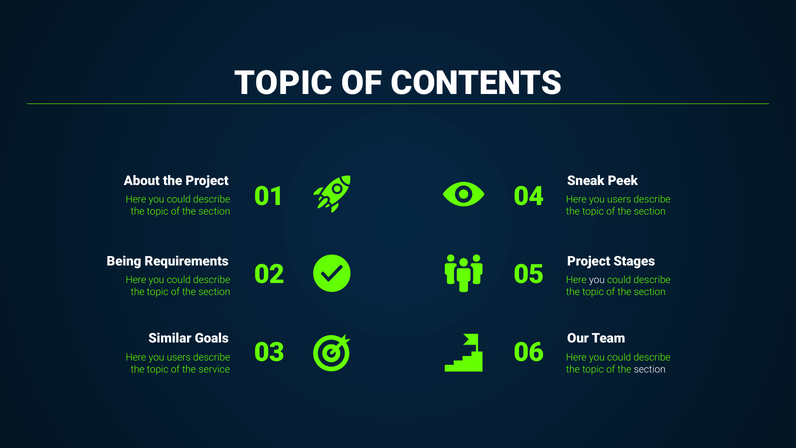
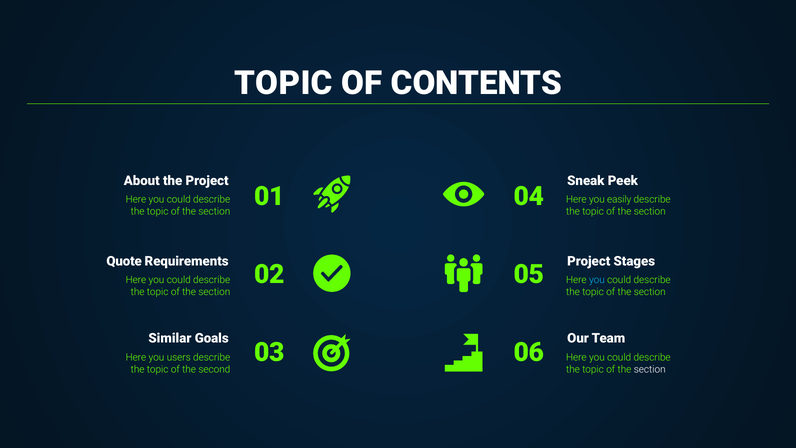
users at (619, 199): users -> easily
Being: Being -> Quote
you at (597, 280) colour: white -> light blue
service: service -> second
